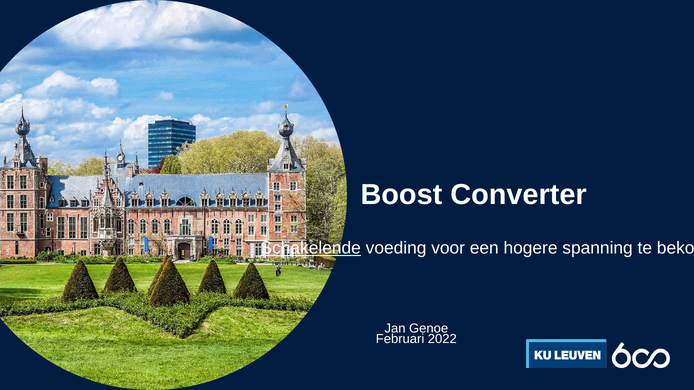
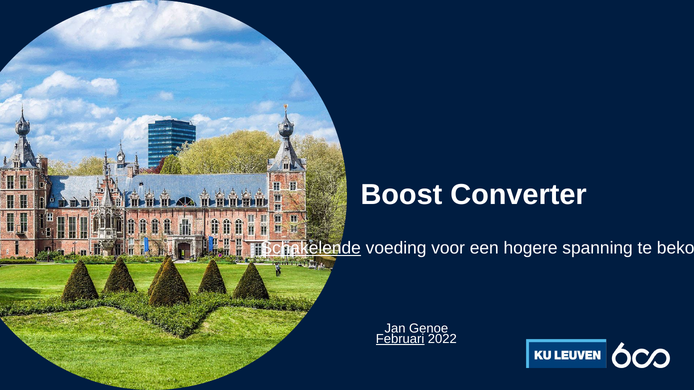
Februari underline: none -> present
